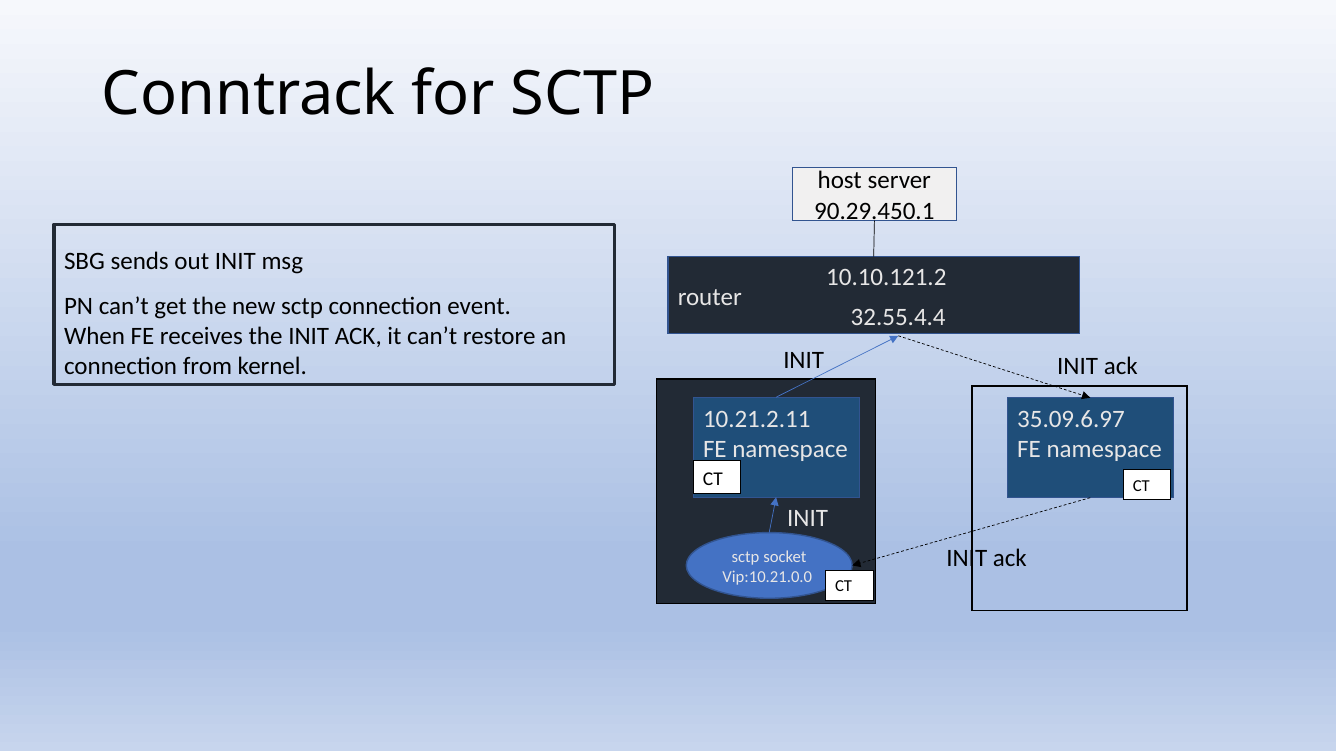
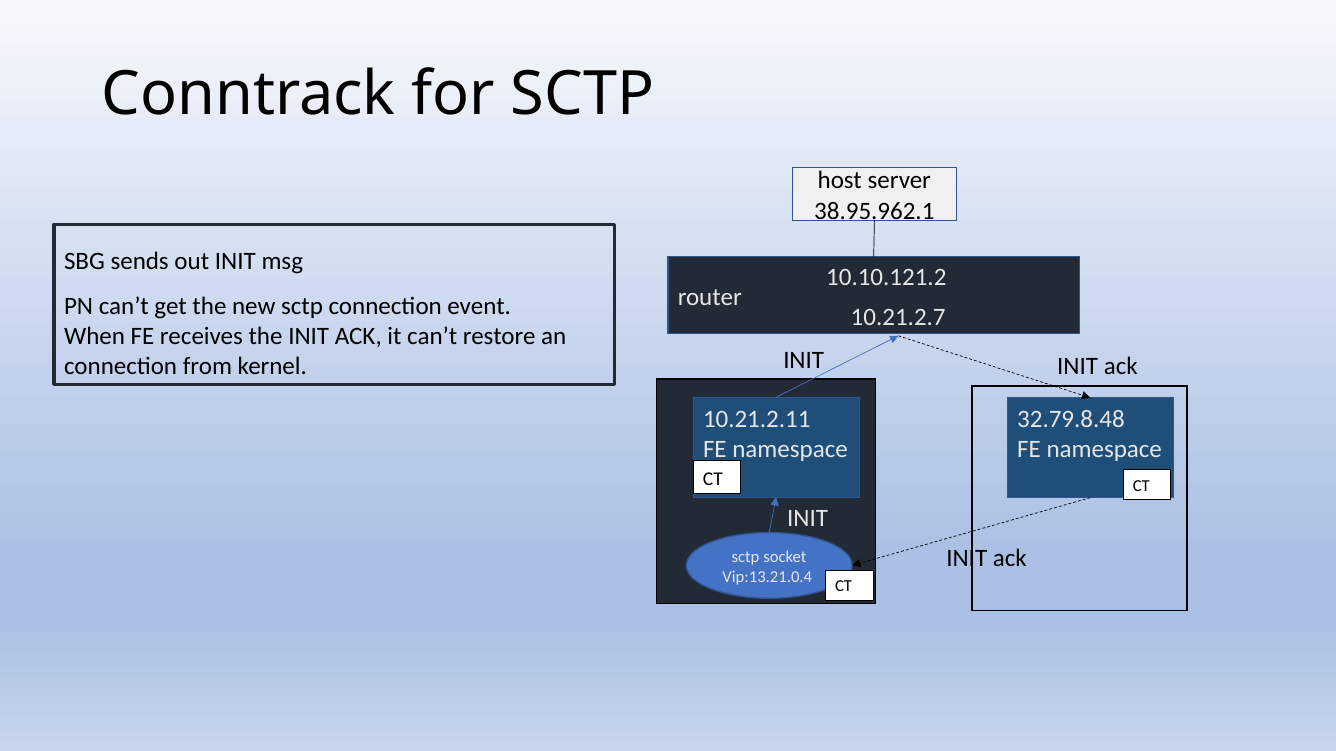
90.29.450.1: 90.29.450.1 -> 38.95.962.1
32.55.4.4: 32.55.4.4 -> 10.21.2.7
35.09.6.97: 35.09.6.97 -> 32.79.8.48
Vip:10.21.0.0: Vip:10.21.0.0 -> Vip:13.21.0.4
